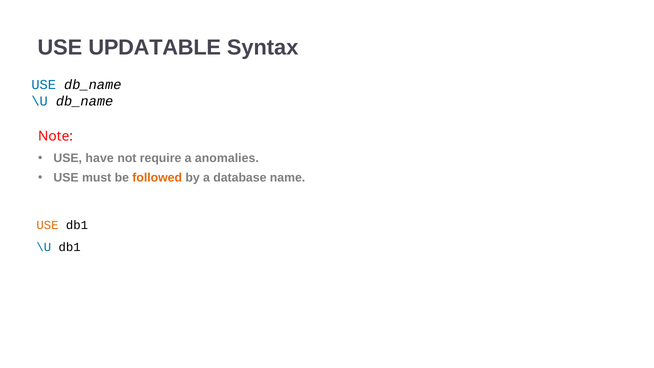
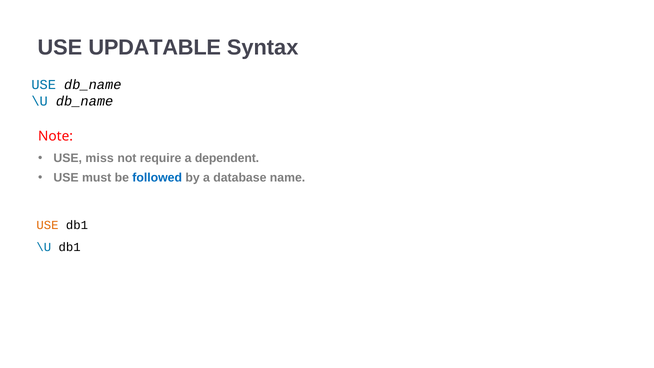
have: have -> miss
anomalies: anomalies -> dependent
followed colour: orange -> blue
